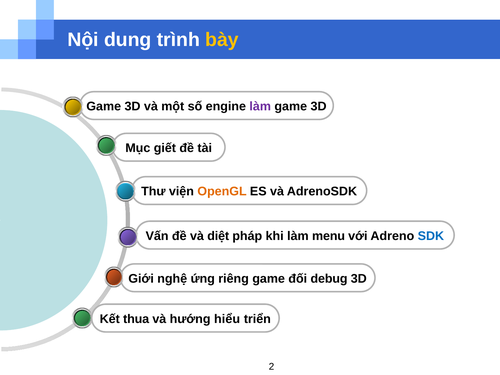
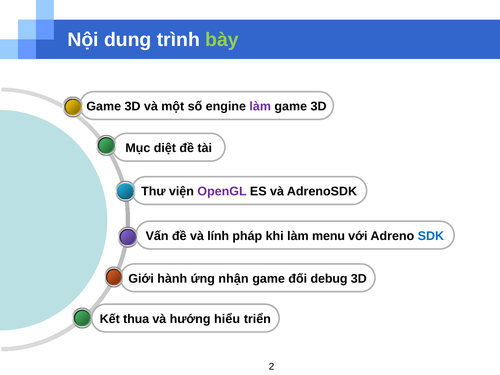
bày colour: yellow -> light green
giết: giết -> diệt
OpenGL colour: orange -> purple
diệt: diệt -> lính
nghệ: nghệ -> hành
riêng: riêng -> nhận
